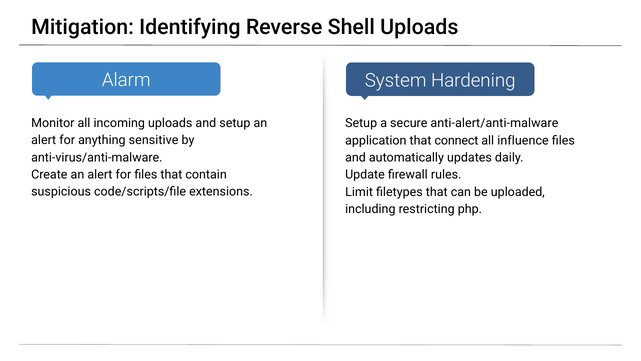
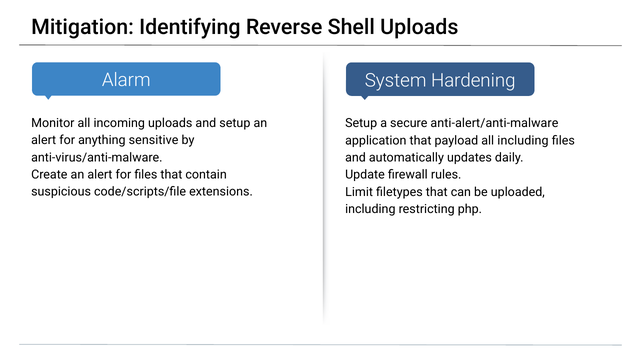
connect: connect -> payload
all influence: influence -> including
